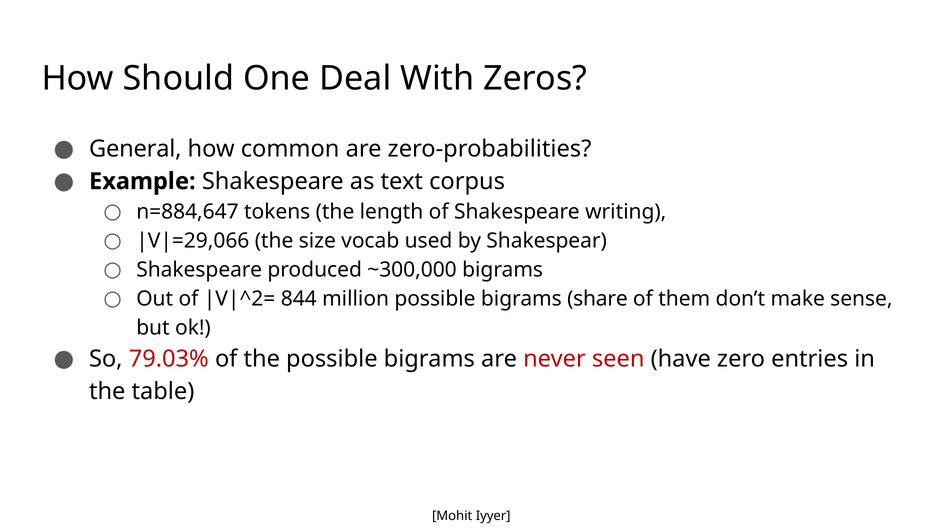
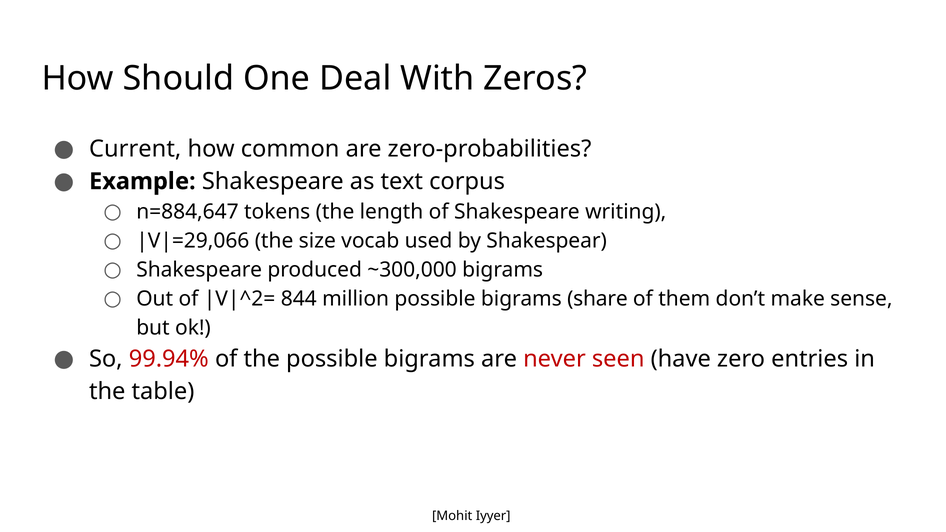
General: General -> Current
79.03%: 79.03% -> 99.94%
